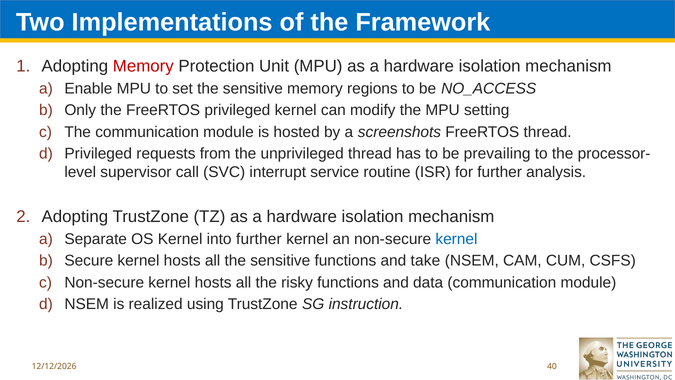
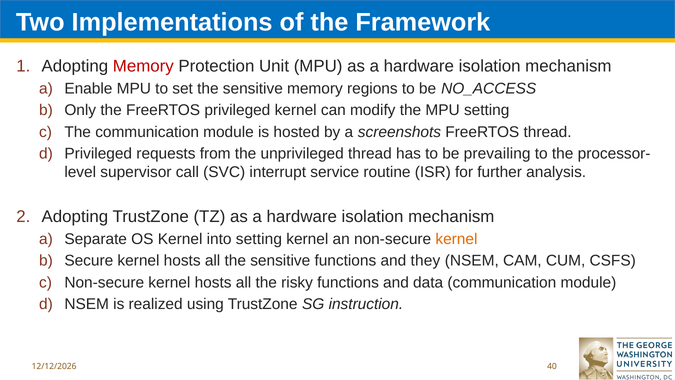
into further: further -> setting
kernel at (456, 239) colour: blue -> orange
take: take -> they
